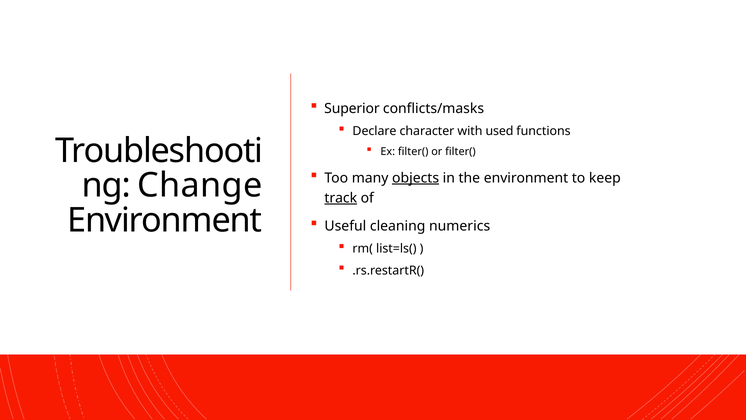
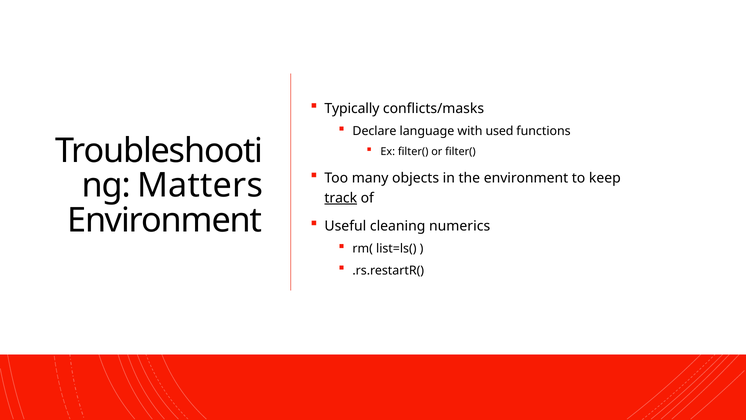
Superior: Superior -> Typically
character: character -> language
objects underline: present -> none
Change: Change -> Matters
